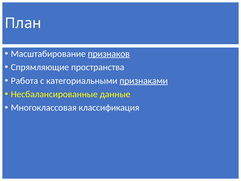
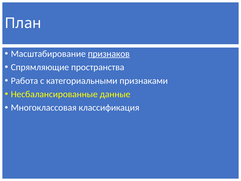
признаками underline: present -> none
